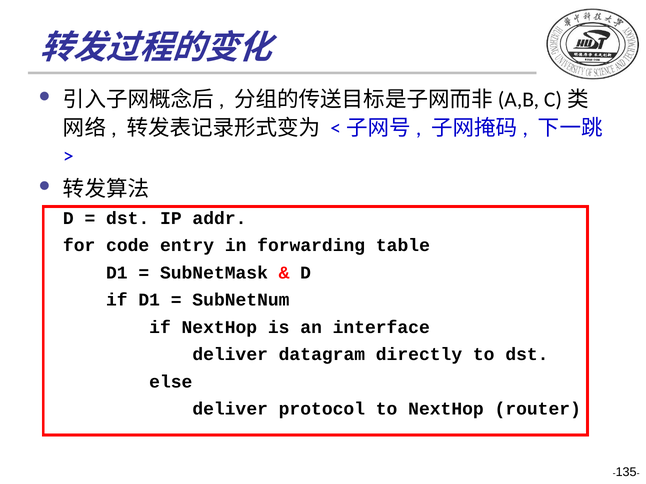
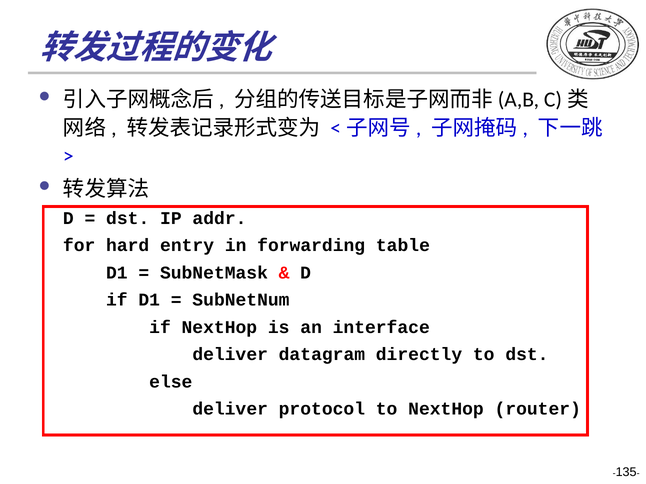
code: code -> hard
